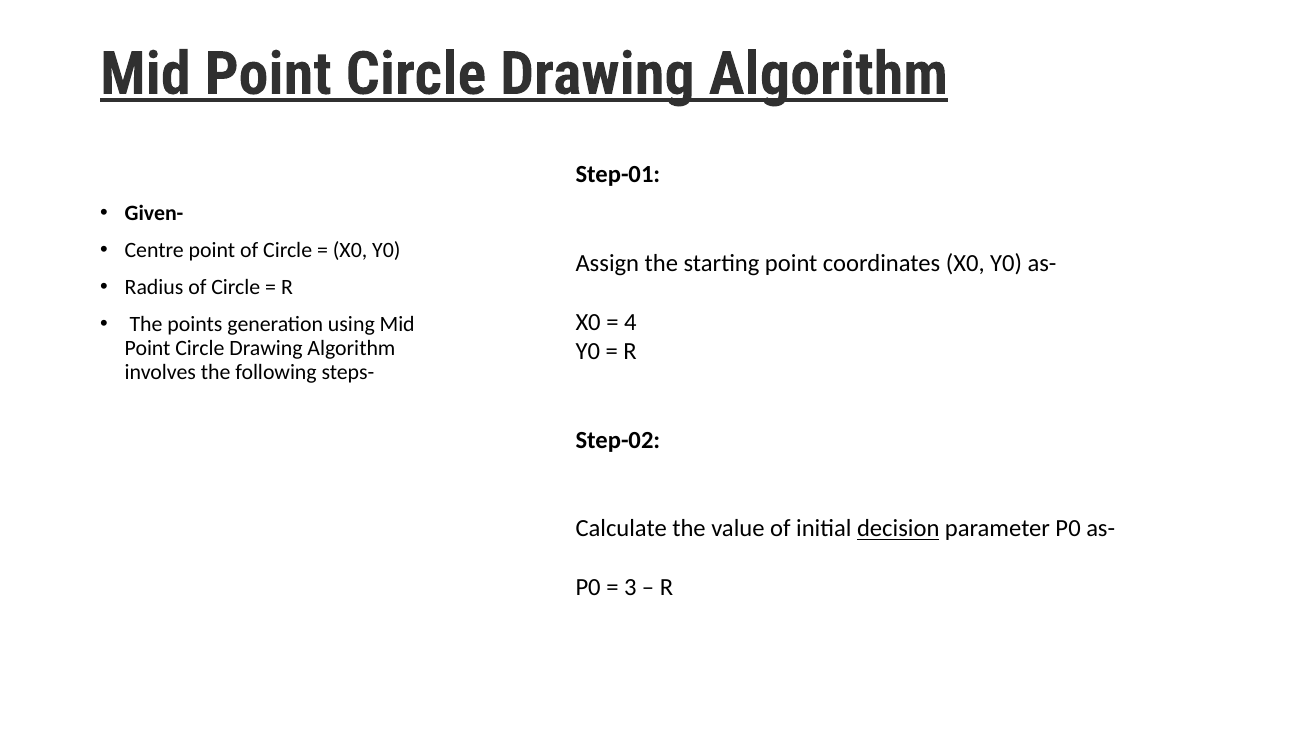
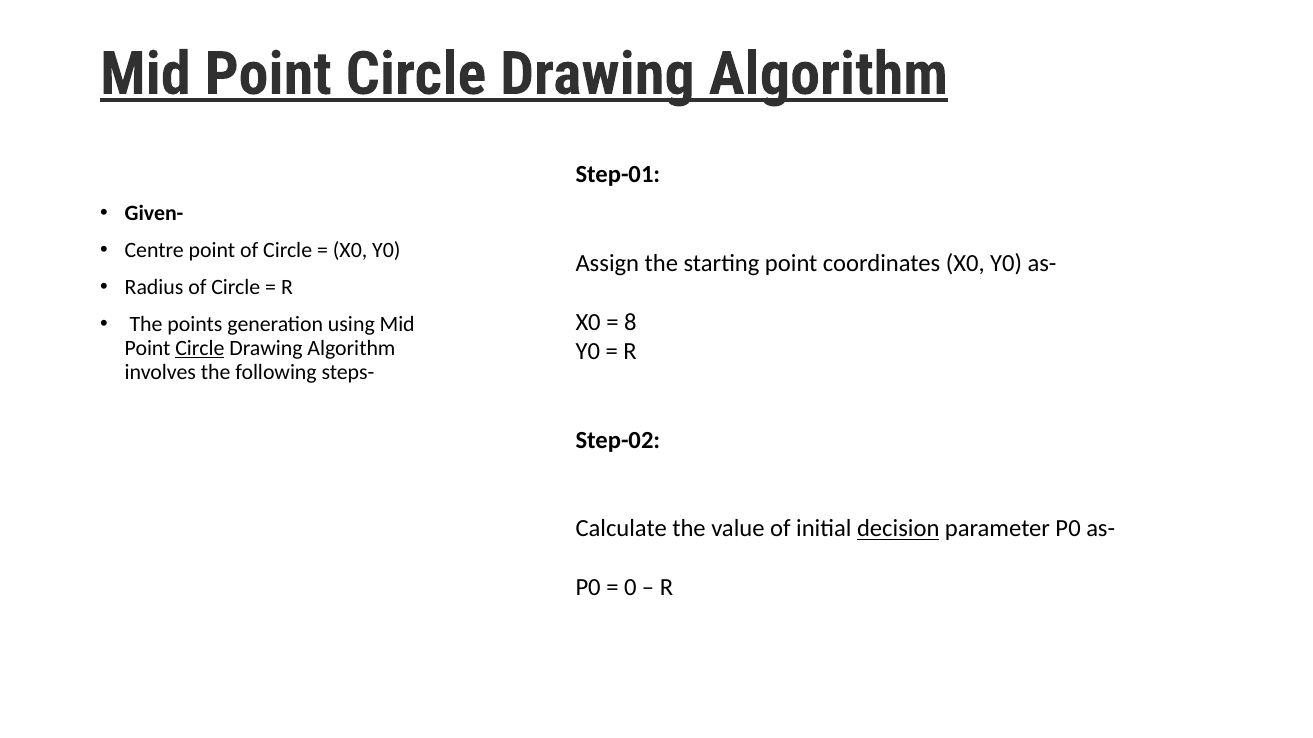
4: 4 -> 8
Circle at (200, 349) underline: none -> present
3: 3 -> 0
